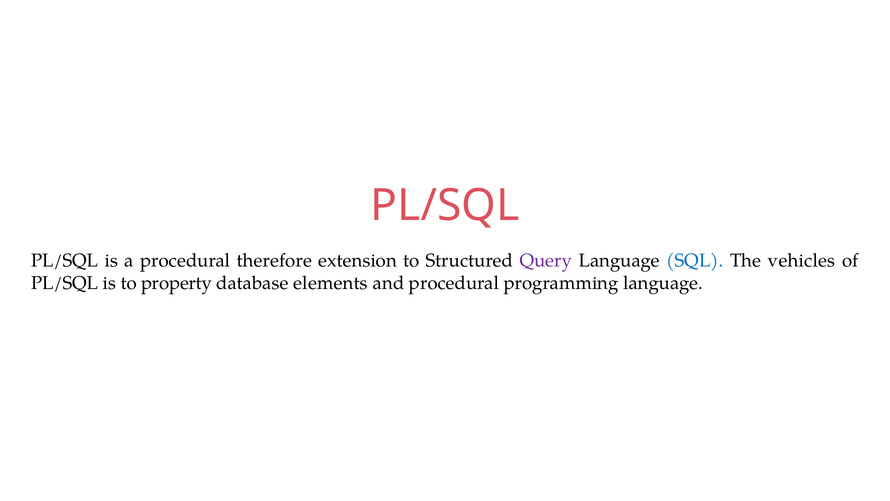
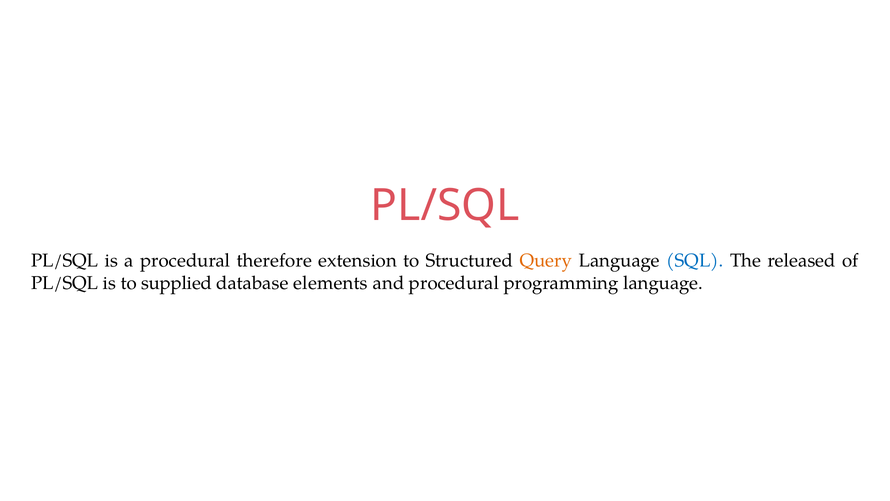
Query colour: purple -> orange
vehicles: vehicles -> released
property: property -> supplied
